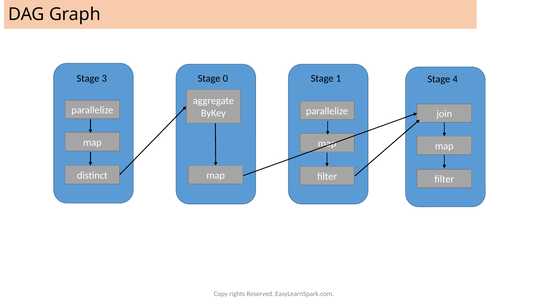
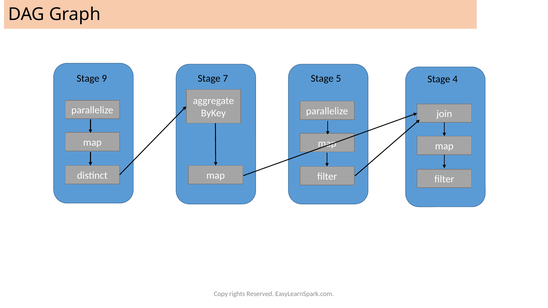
3: 3 -> 9
1: 1 -> 5
0: 0 -> 7
